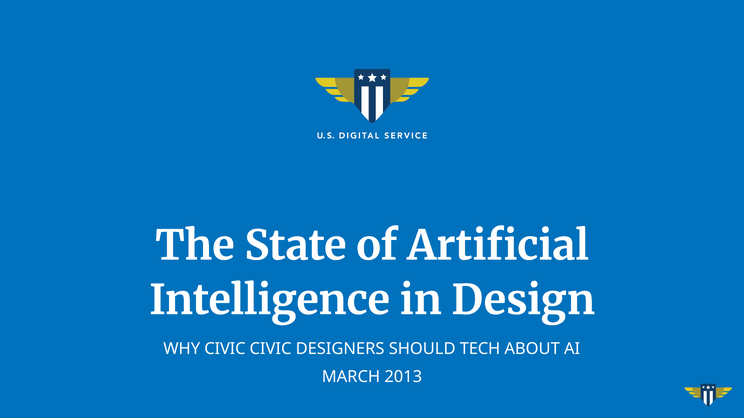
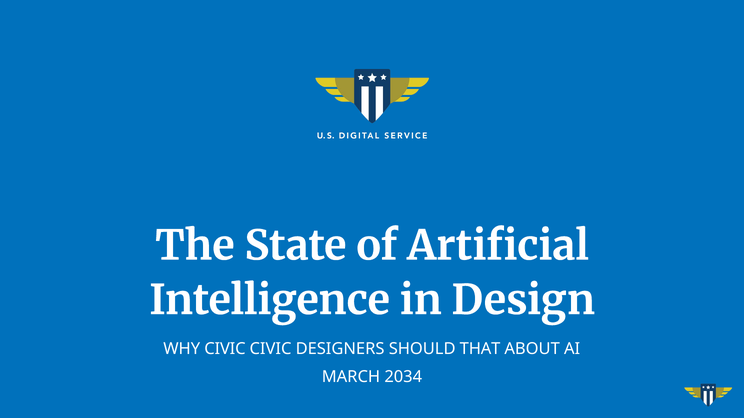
TECH: TECH -> THAT
2013: 2013 -> 2034
